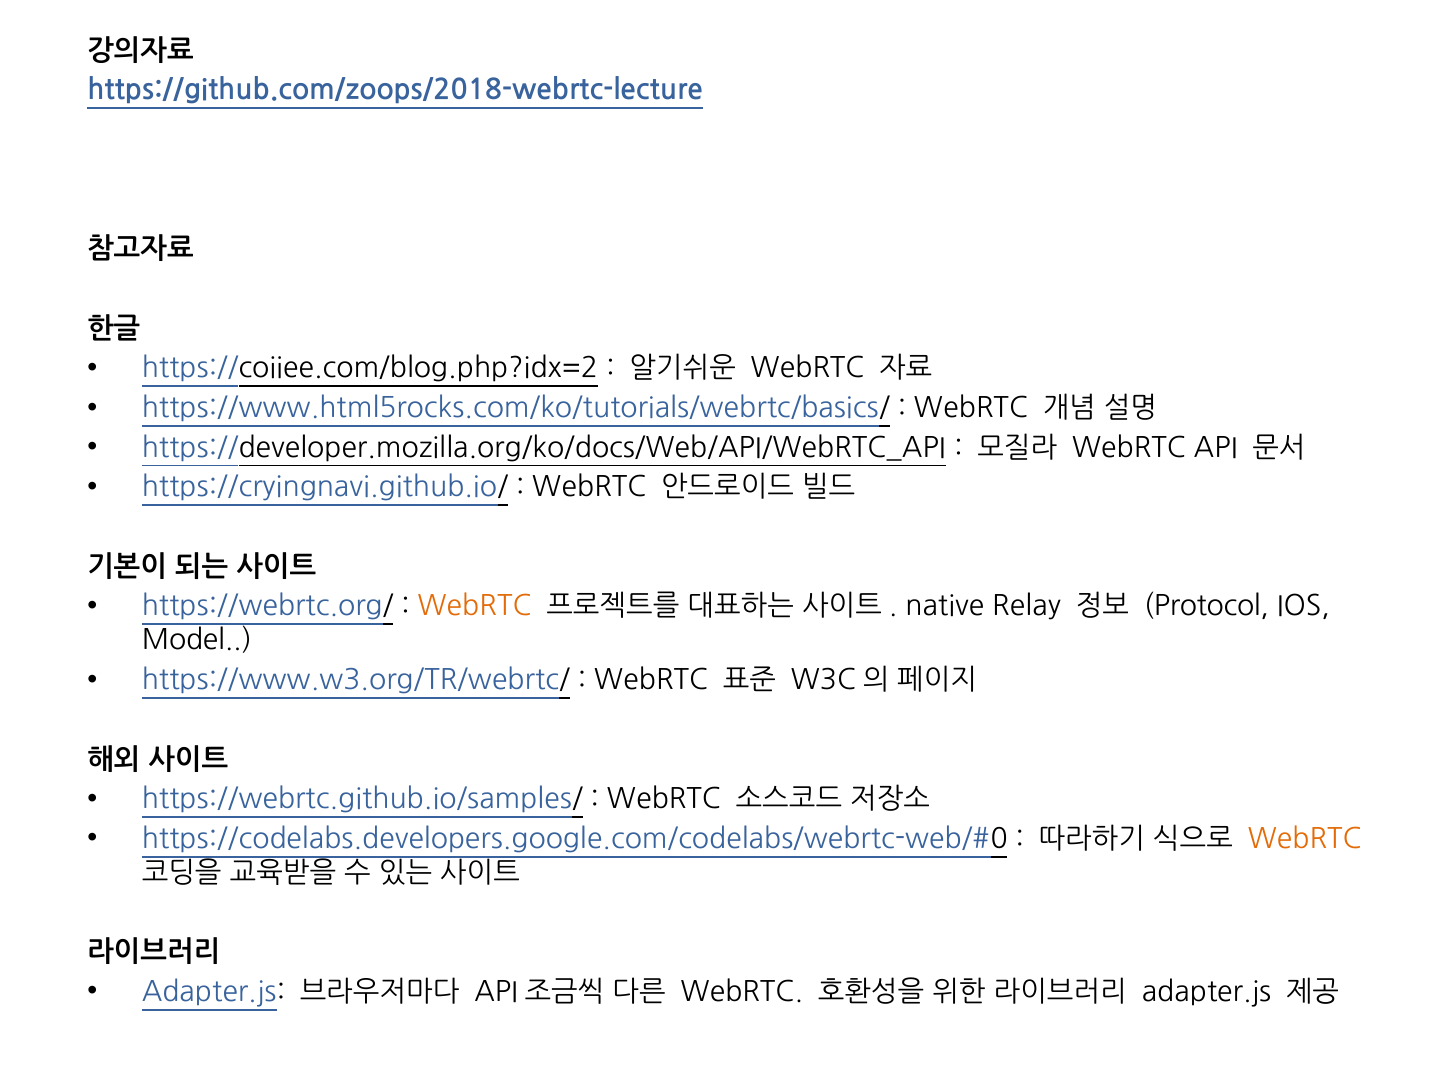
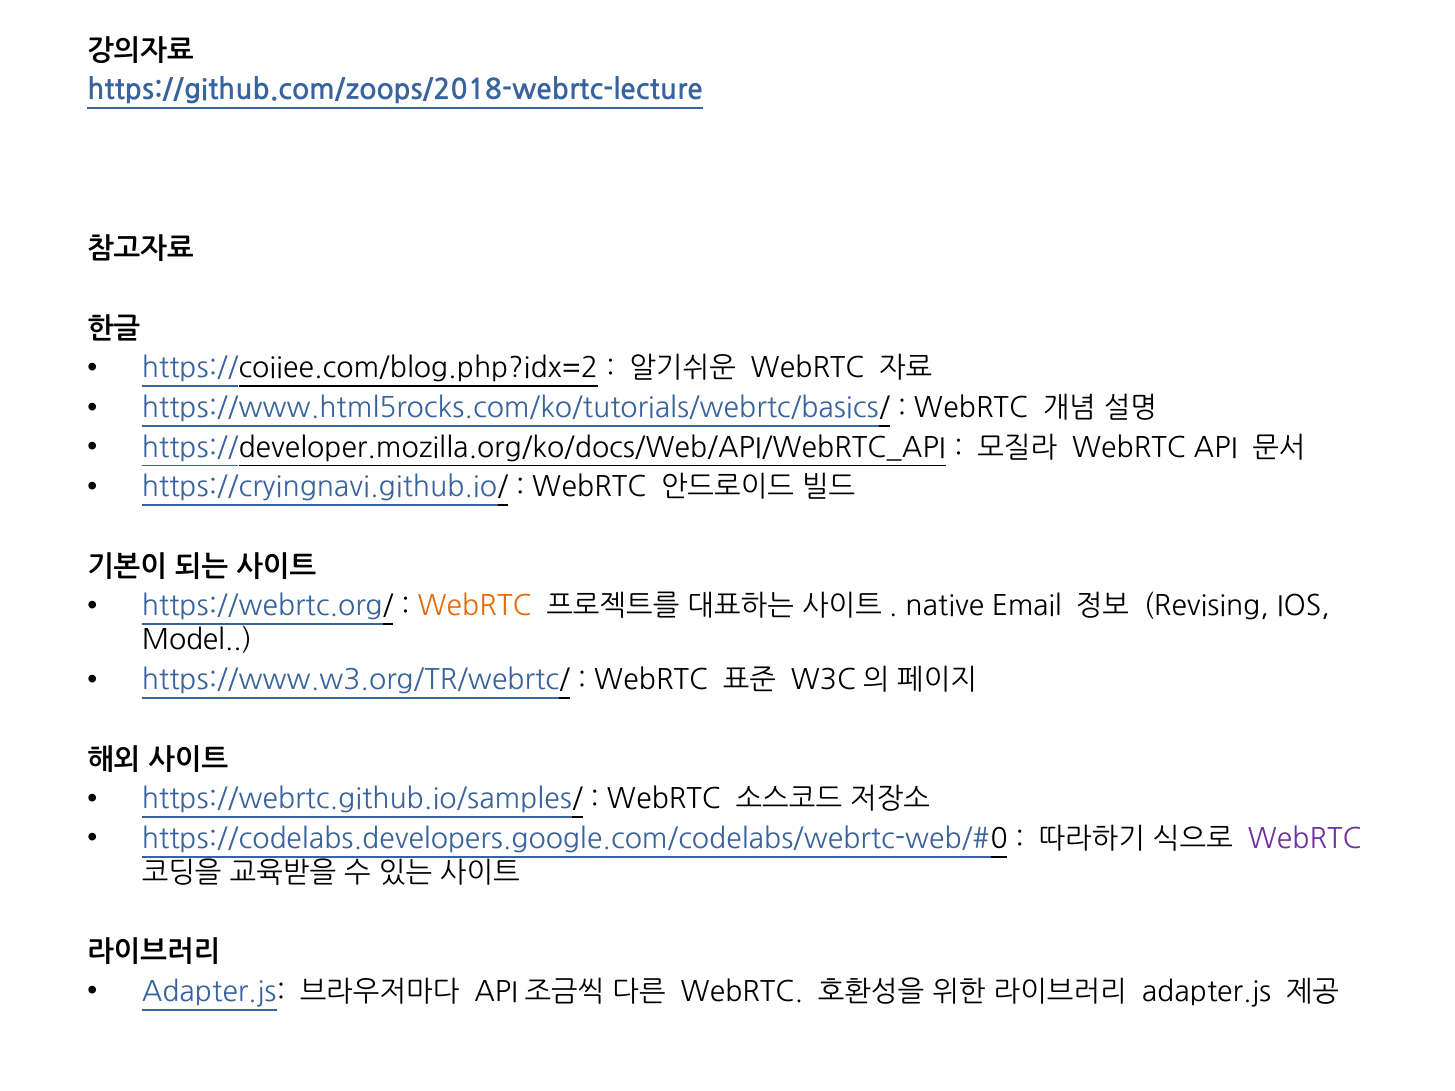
Relay: Relay -> Email
Protocol: Protocol -> Revising
WebRTC at (1305, 839) colour: orange -> purple
